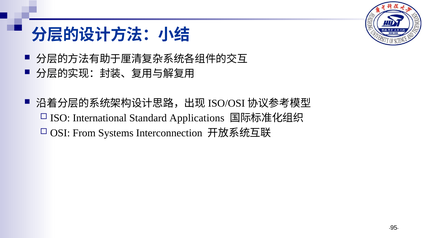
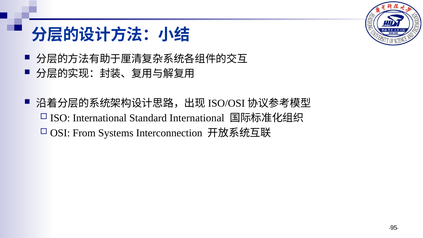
Standard Applications: Applications -> International
